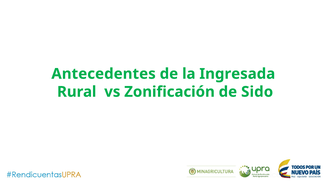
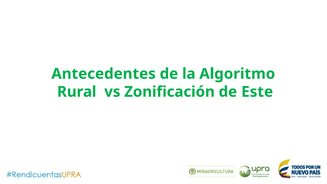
Ingresada: Ingresada -> Algoritmo
Sido: Sido -> Este
